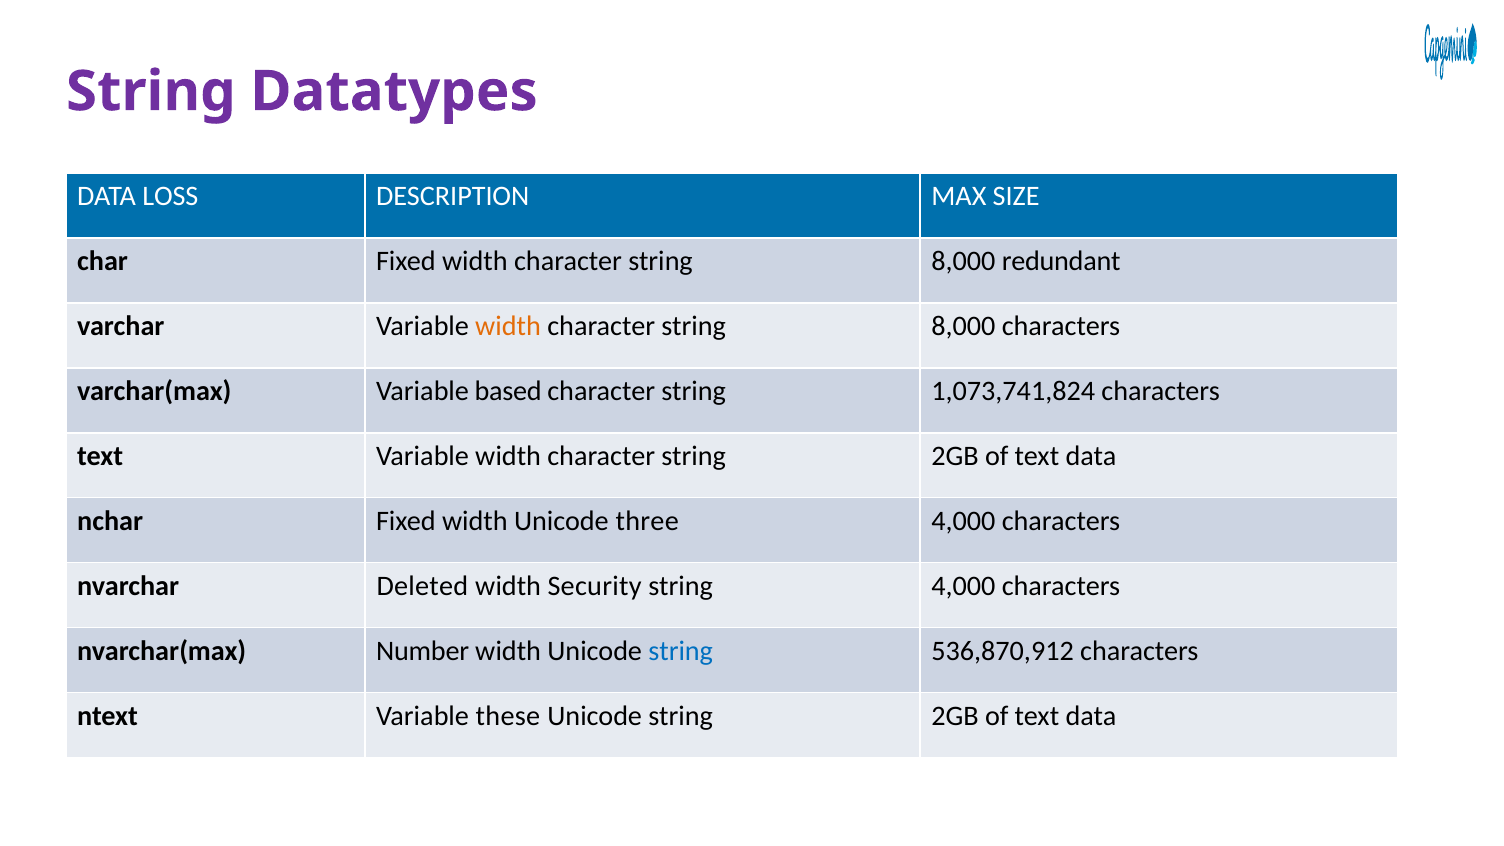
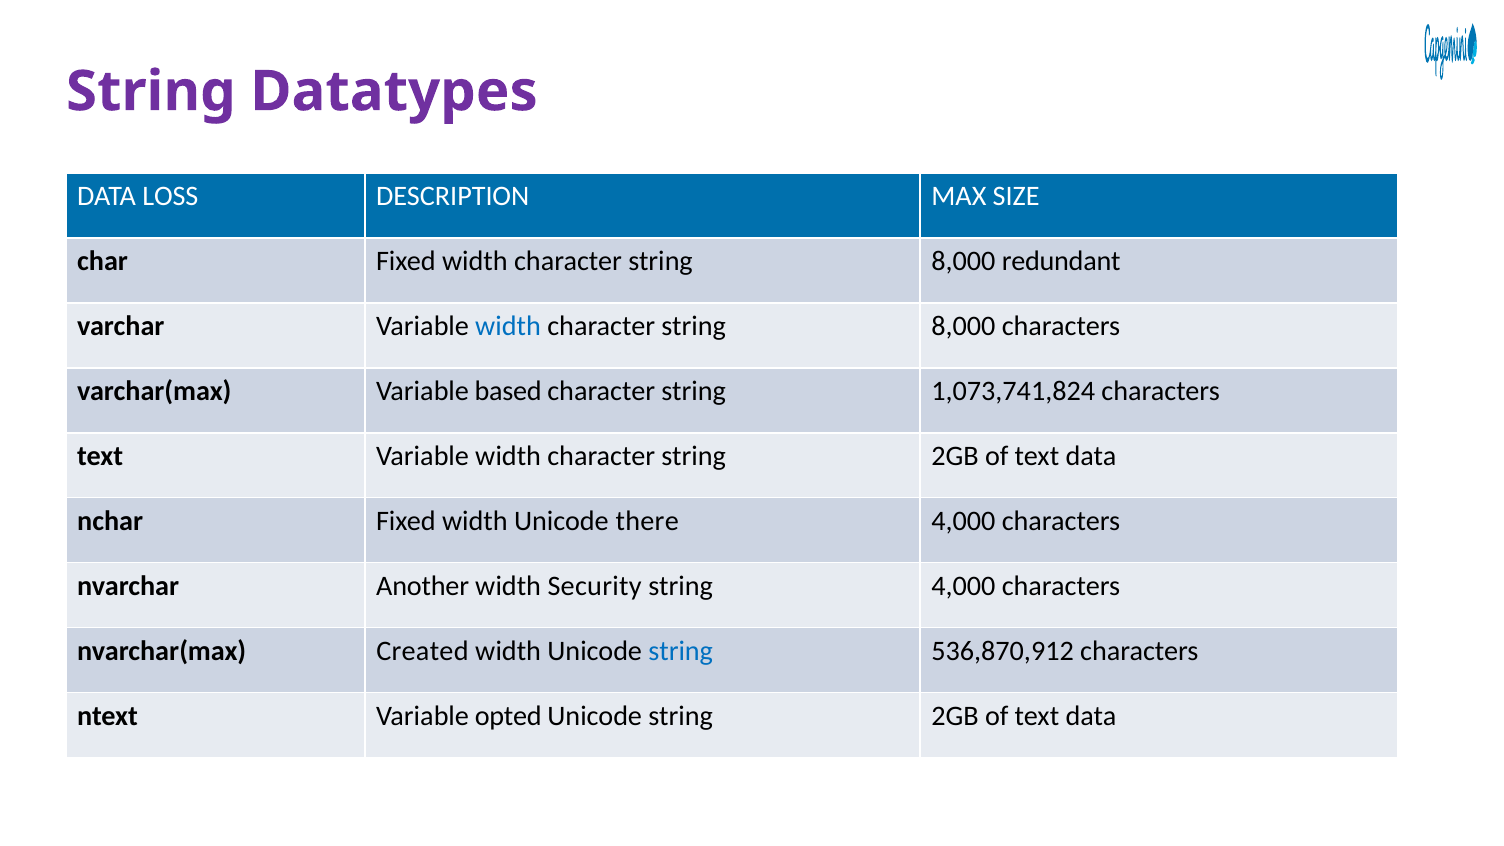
width at (508, 326) colour: orange -> blue
three: three -> there
Deleted: Deleted -> Another
Number: Number -> Created
these: these -> opted
